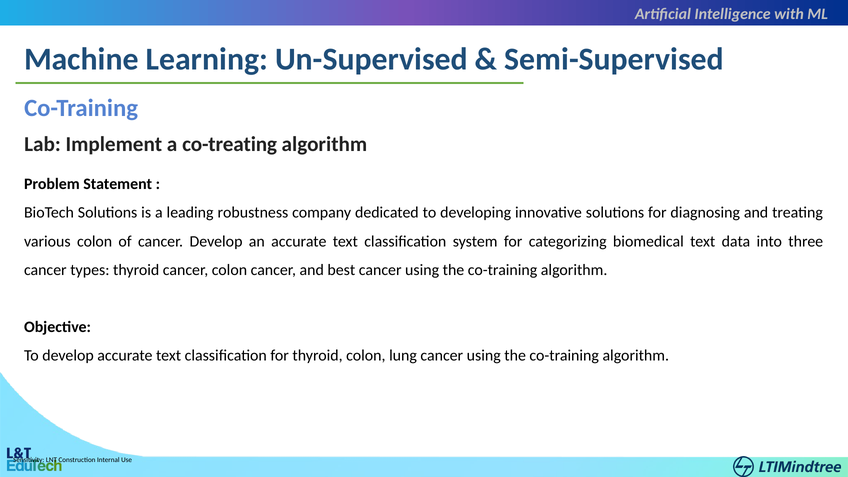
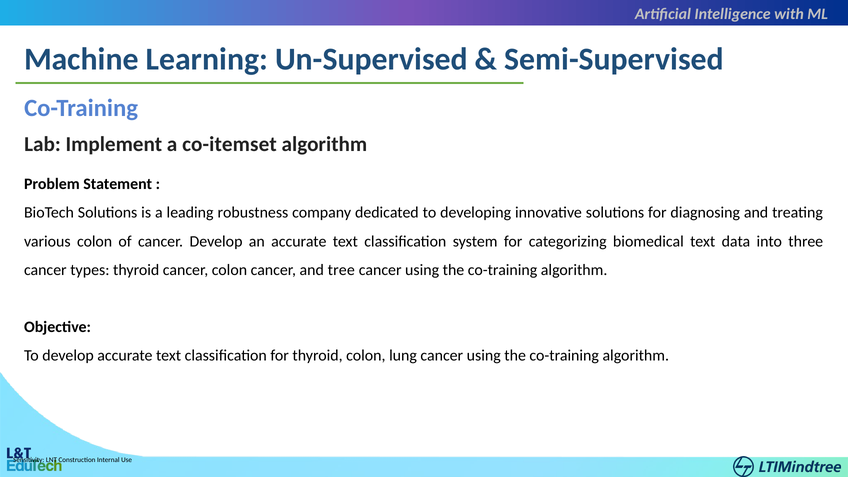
co-treating: co-treating -> co-itemset
best: best -> tree
